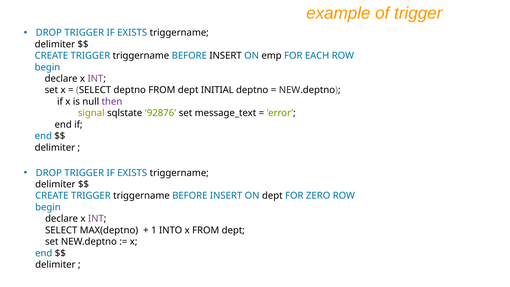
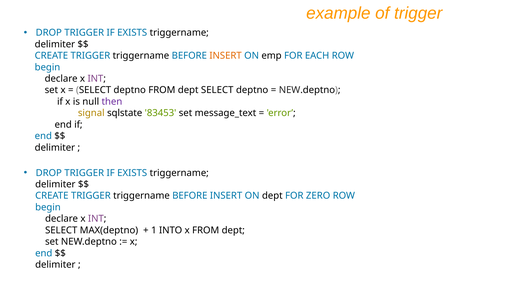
INSERT at (226, 56) colour: black -> orange
dept INITIAL: INITIAL -> SELECT
92876: 92876 -> 83453
